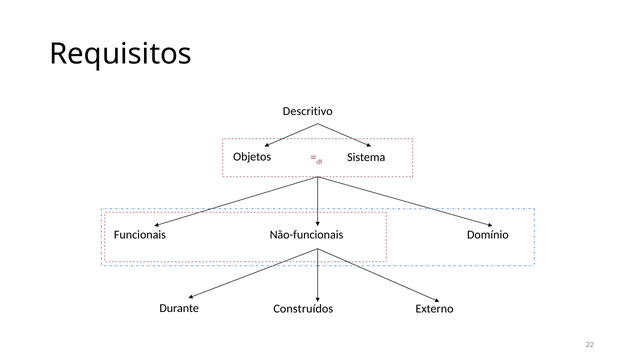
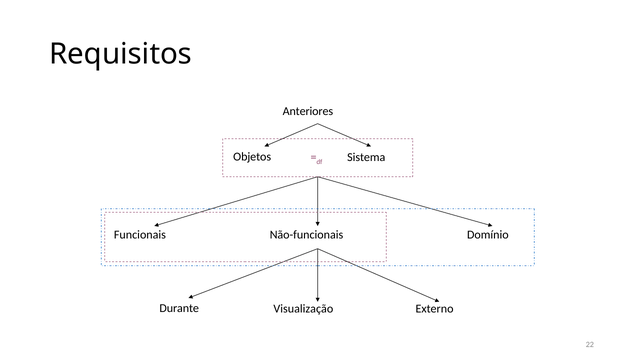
Descritivo: Descritivo -> Anteriores
Construídos: Construídos -> Visualização
